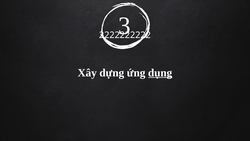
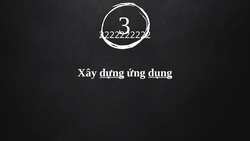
dựng underline: none -> present
